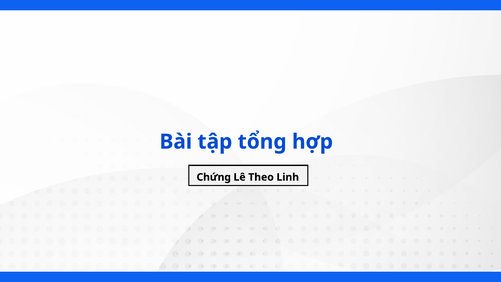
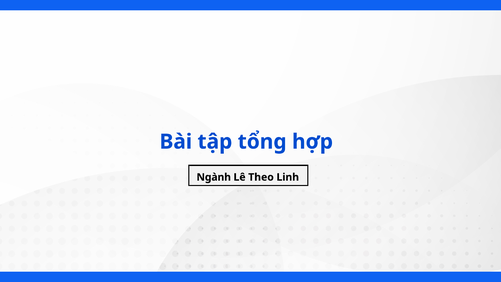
Chứng: Chứng -> Ngành
